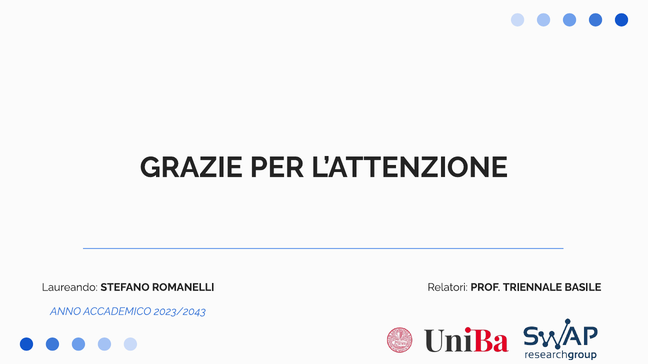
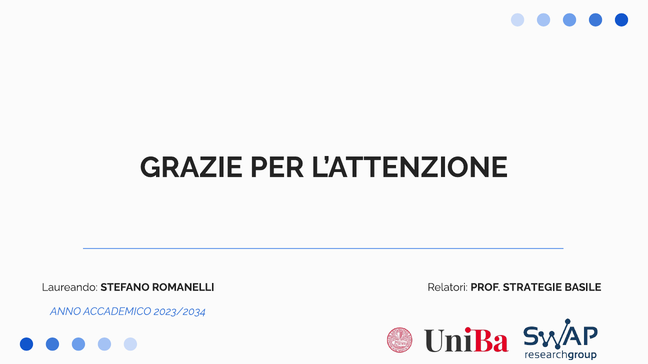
TRIENNALE: TRIENNALE -> STRATEGIE
2023/2043: 2023/2043 -> 2023/2034
